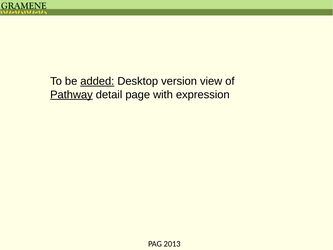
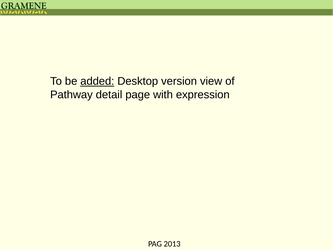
Pathway underline: present -> none
